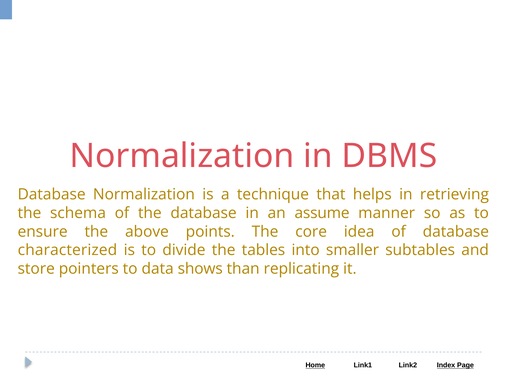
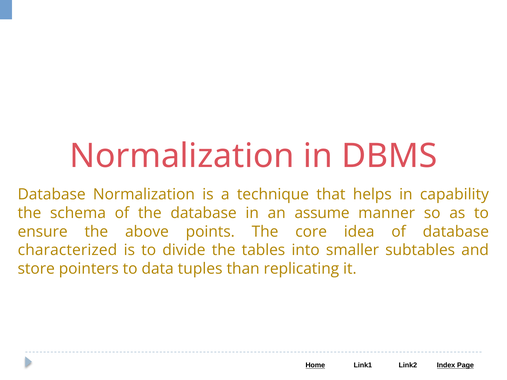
retrieving: retrieving -> capability
shows: shows -> tuples
